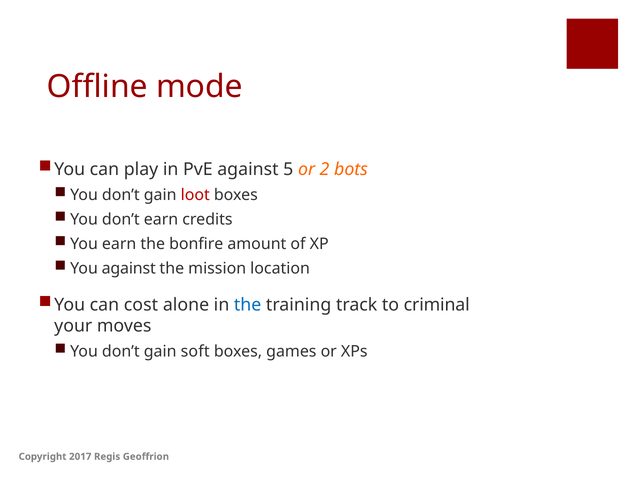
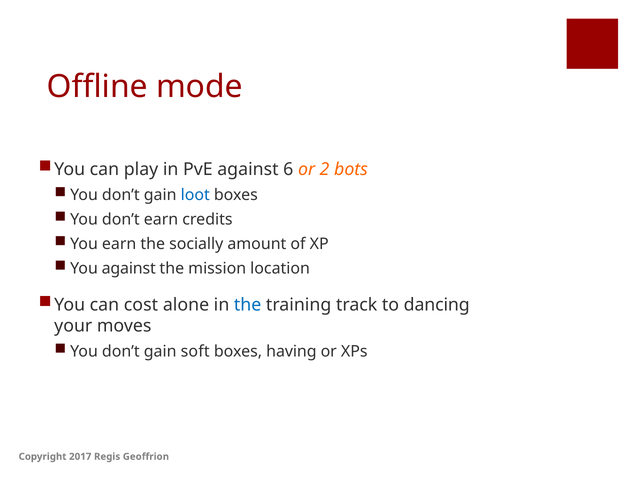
5: 5 -> 6
loot colour: red -> blue
bonfire: bonfire -> socially
criminal: criminal -> dancing
games: games -> having
